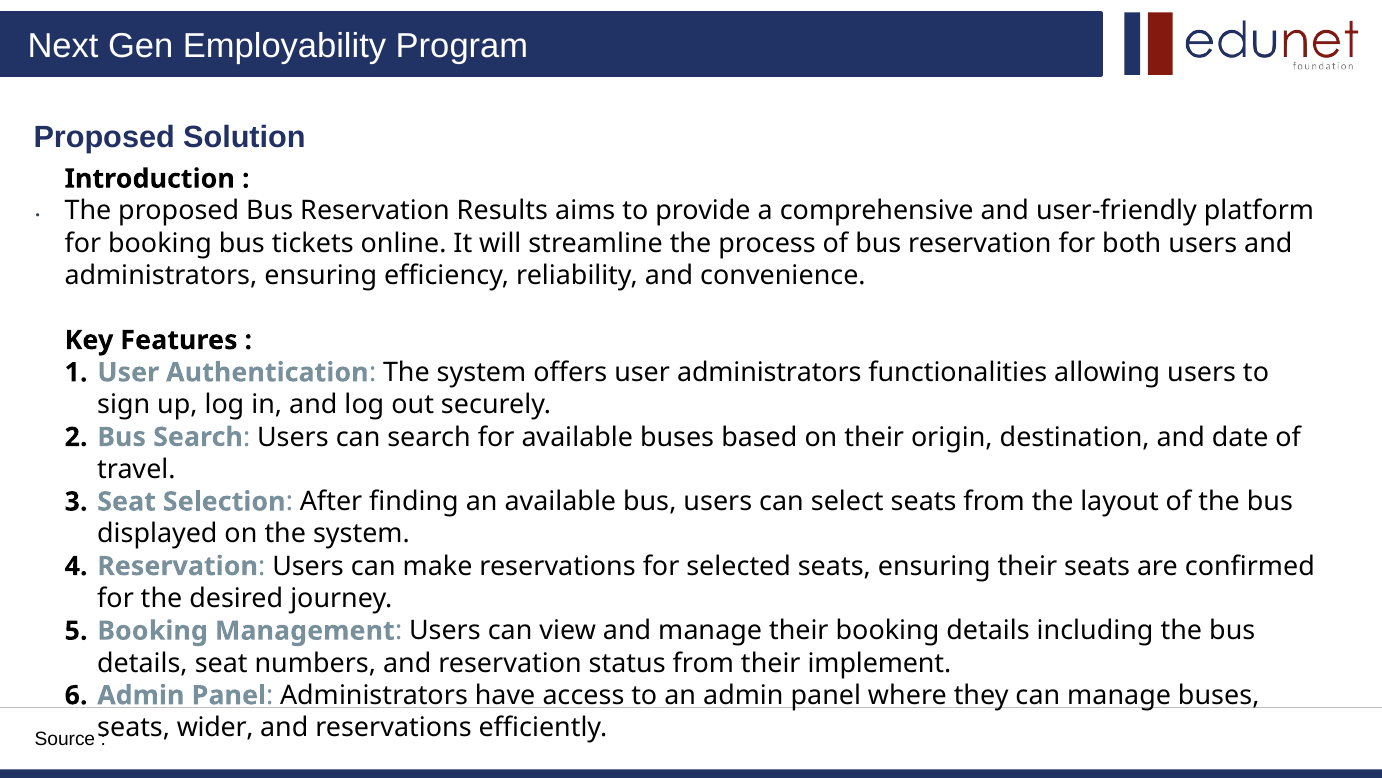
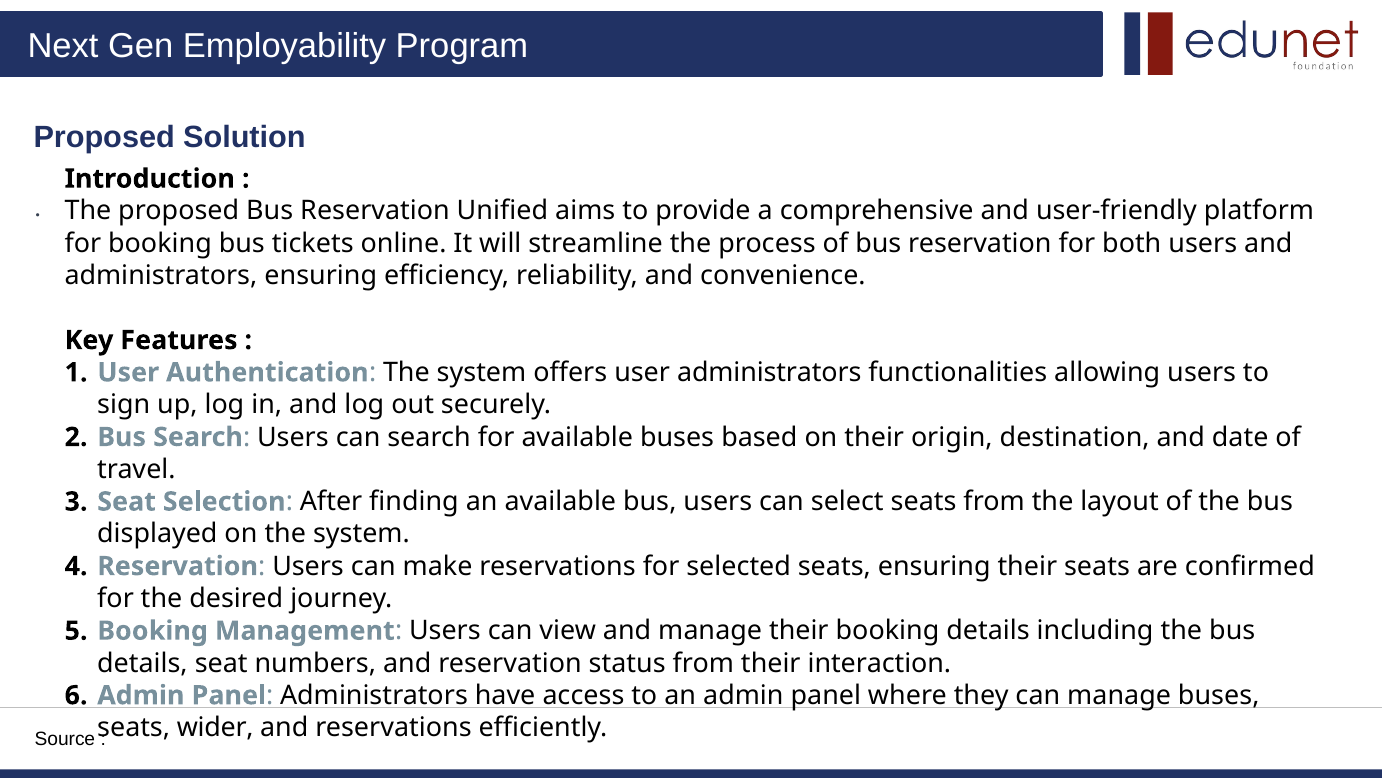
Results: Results -> Unified
implement: implement -> interaction
